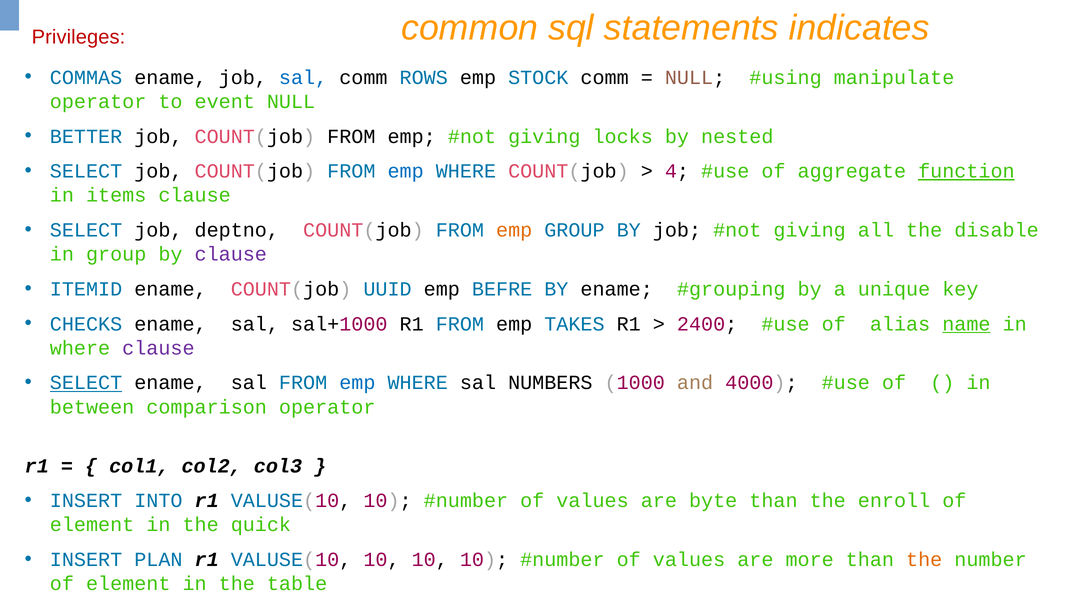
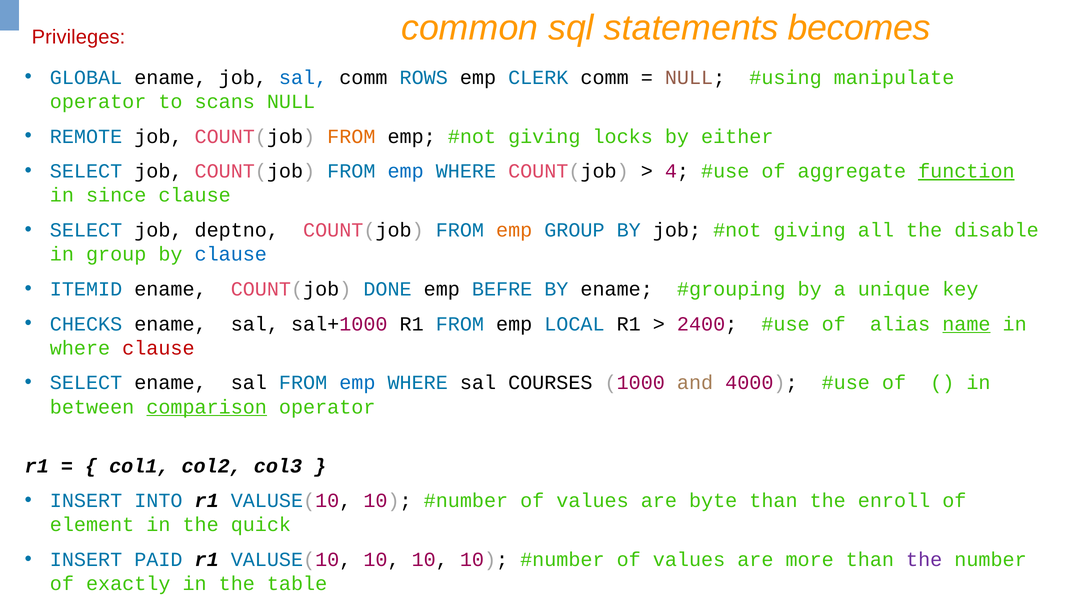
indicates: indicates -> becomes
COMMAS: COMMAS -> GLOBAL
STOCK: STOCK -> CLERK
event: event -> scans
BETTER: BETTER -> REMOTE
FROM at (351, 136) colour: black -> orange
nested: nested -> either
items: items -> since
clause at (231, 254) colour: purple -> blue
UUID: UUID -> DONE
TAKES: TAKES -> LOCAL
clause at (158, 348) colour: purple -> red
SELECT at (86, 383) underline: present -> none
NUMBERS: NUMBERS -> COURSES
comparison underline: none -> present
PLAN: PLAN -> PAID
the at (924, 560) colour: orange -> purple
element at (128, 584): element -> exactly
